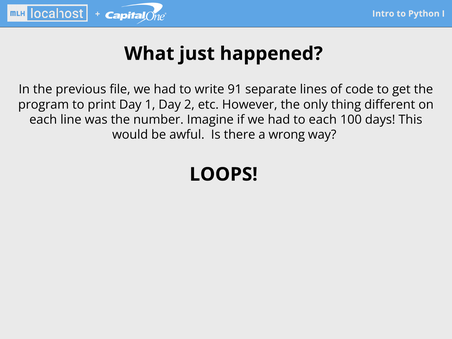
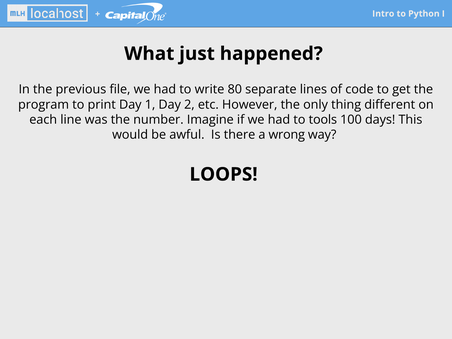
91: 91 -> 80
to each: each -> tools
